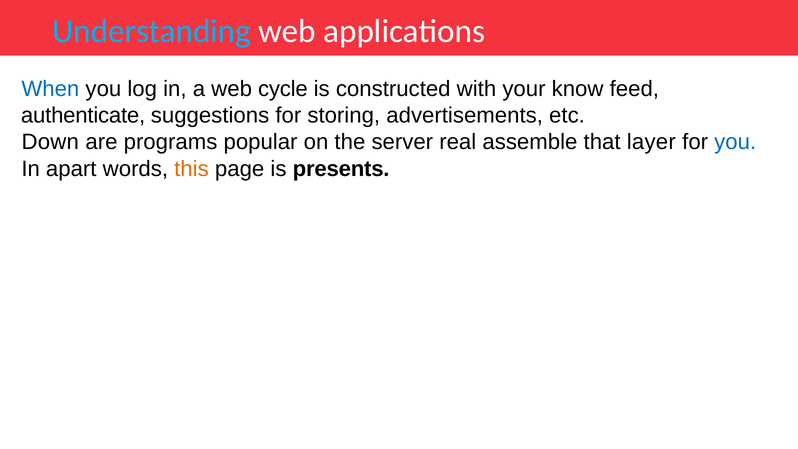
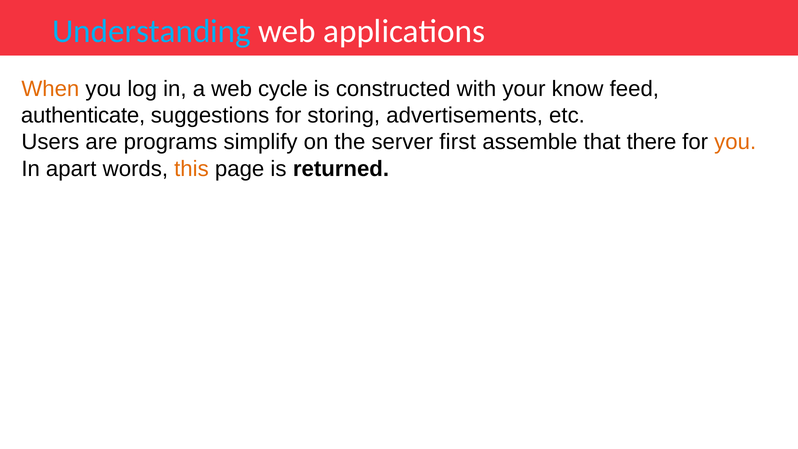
When colour: blue -> orange
Down: Down -> Users
popular: popular -> simplify
real: real -> first
layer: layer -> there
you at (735, 142) colour: blue -> orange
presents: presents -> returned
